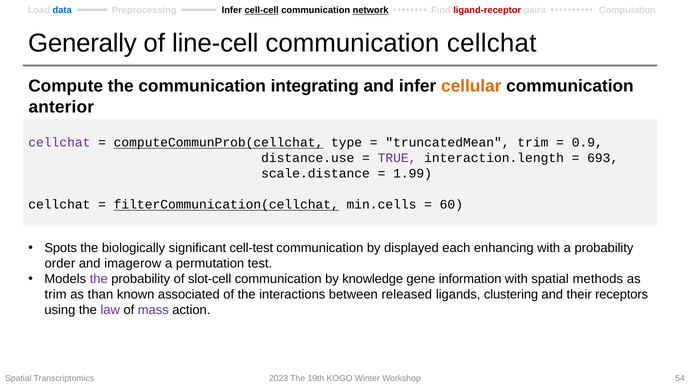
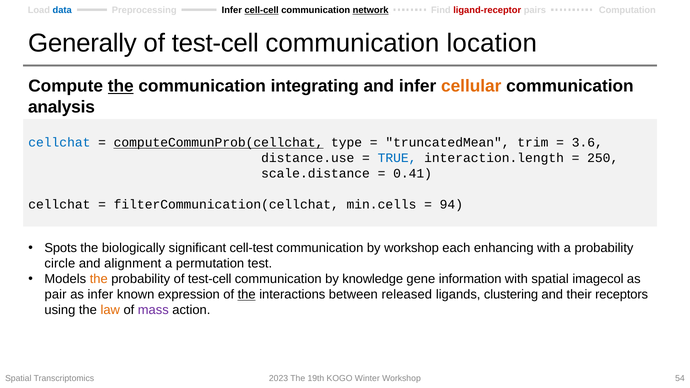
line-cell at (215, 43): line-cell -> test-cell
communication cellchat: cellchat -> location
the at (121, 86) underline: none -> present
anterior: anterior -> analysis
cellchat at (59, 143) colour: purple -> blue
0.9: 0.9 -> 3.6
TRUE colour: purple -> blue
693: 693 -> 250
1.99: 1.99 -> 0.41
filterCommunication(cellchat underline: present -> none
60: 60 -> 94
by displayed: displayed -> workshop
order: order -> circle
imagerow: imagerow -> alignment
the at (99, 279) colour: purple -> orange
probability of slot-cell: slot-cell -> test-cell
methods: methods -> imagecol
trim at (56, 295): trim -> pair
as than: than -> infer
associated: associated -> expression
the at (247, 295) underline: none -> present
law colour: purple -> orange
